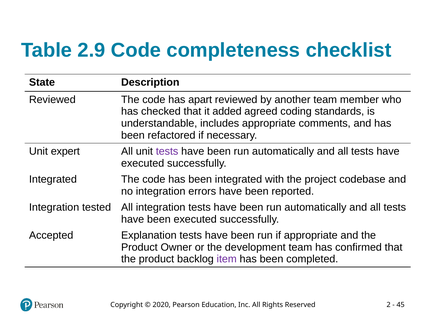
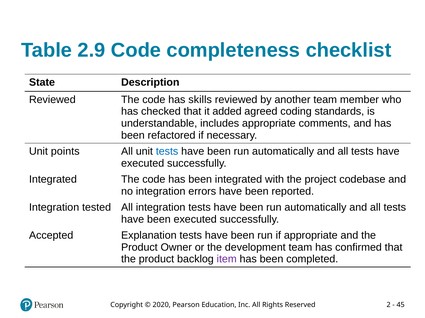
apart: apart -> skills
expert: expert -> points
tests at (167, 152) colour: purple -> blue
